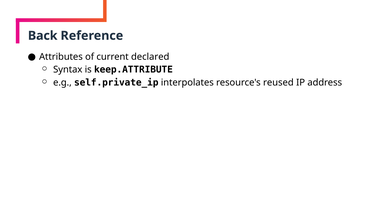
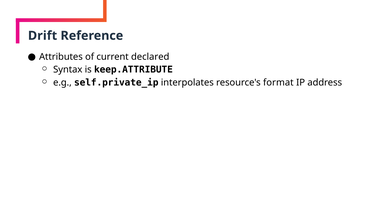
Back: Back -> Drift
reused: reused -> format
